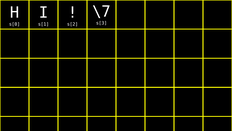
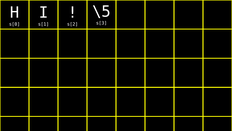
\7: \7 -> \5
